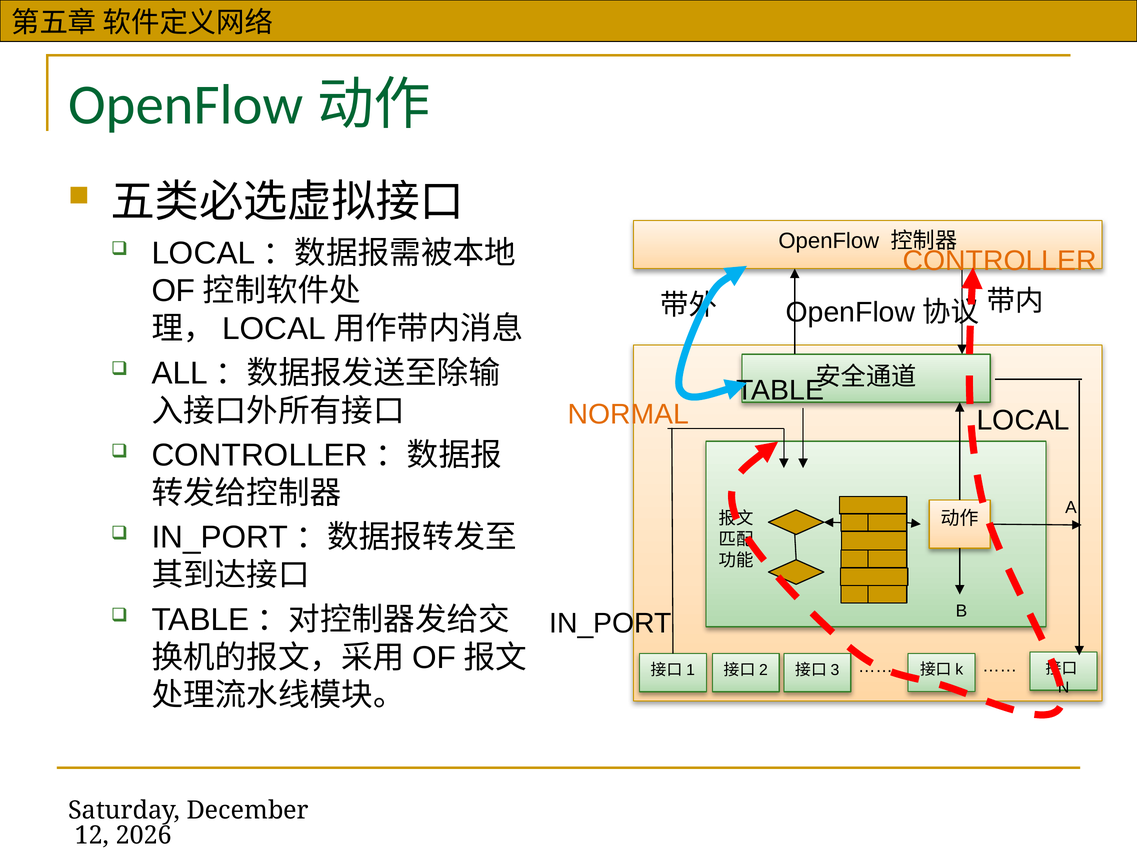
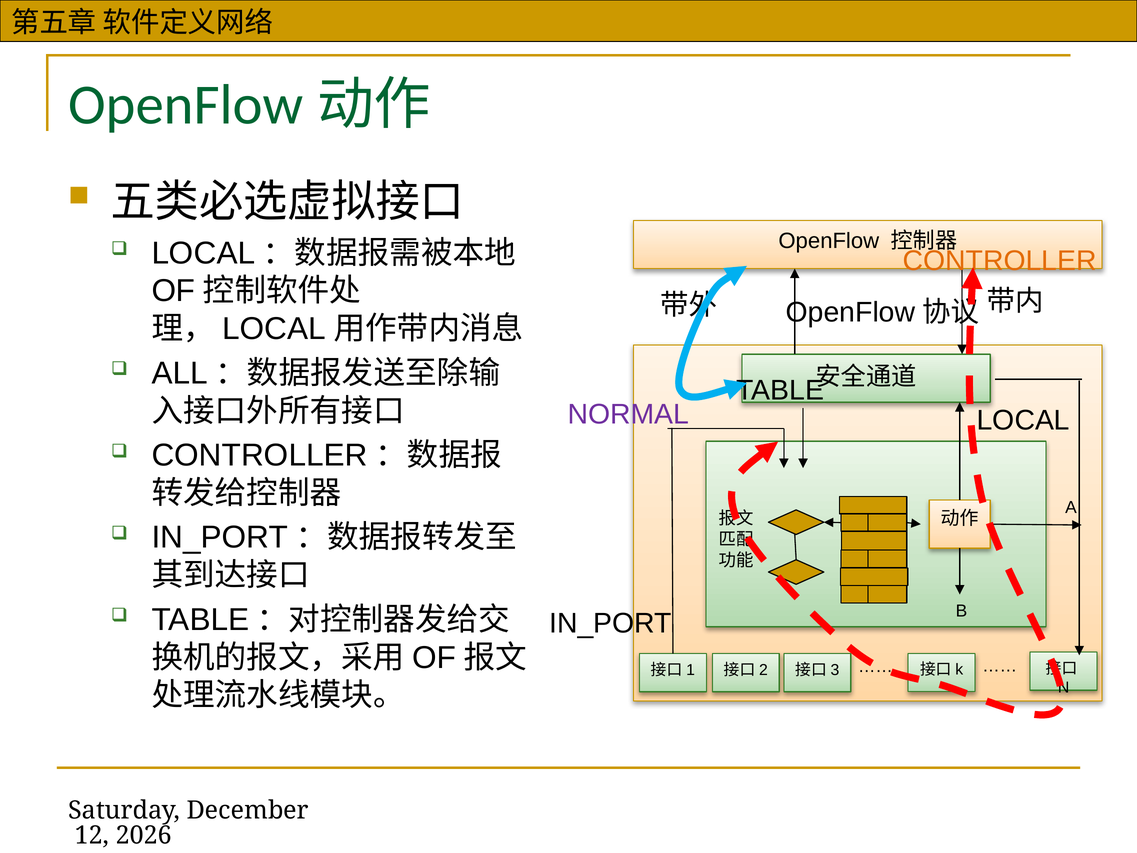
NORMAL colour: orange -> purple
